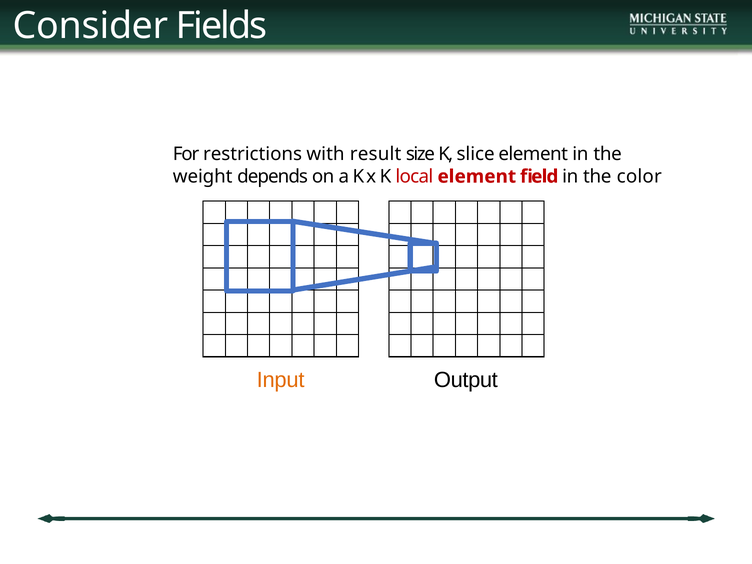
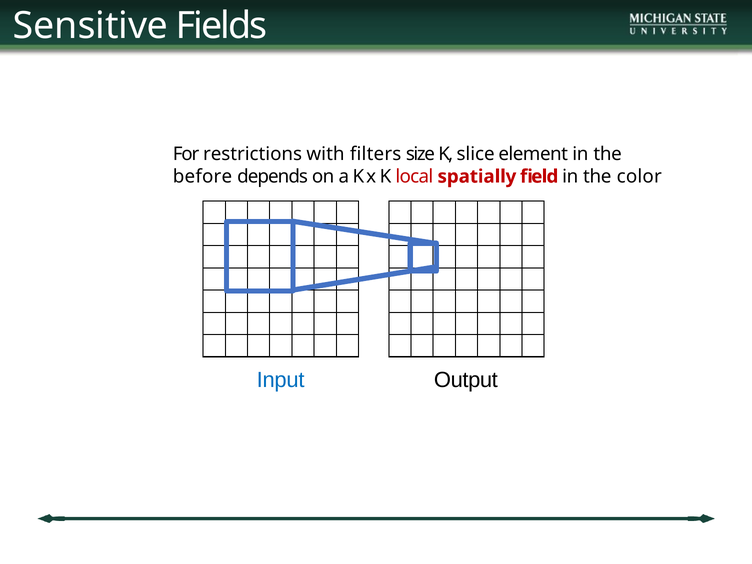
Consider: Consider -> Sensitive
result: result -> filters
weight: weight -> before
l element: element -> spatially
Input colour: orange -> blue
